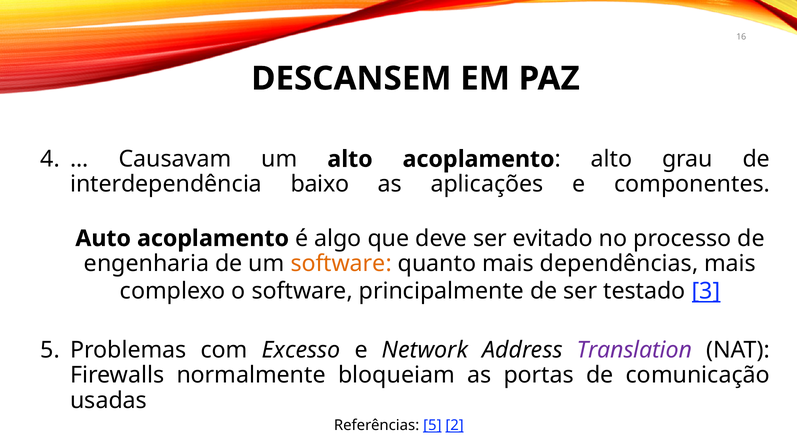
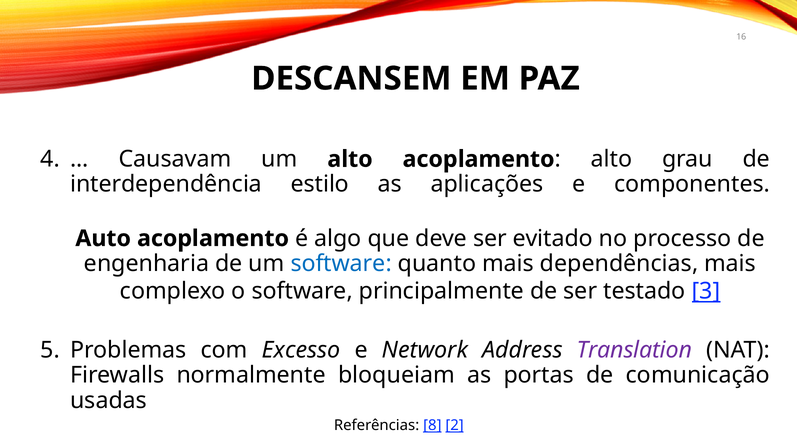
baixo: baixo -> estilo
software at (341, 264) colour: orange -> blue
Referências 5: 5 -> 8
